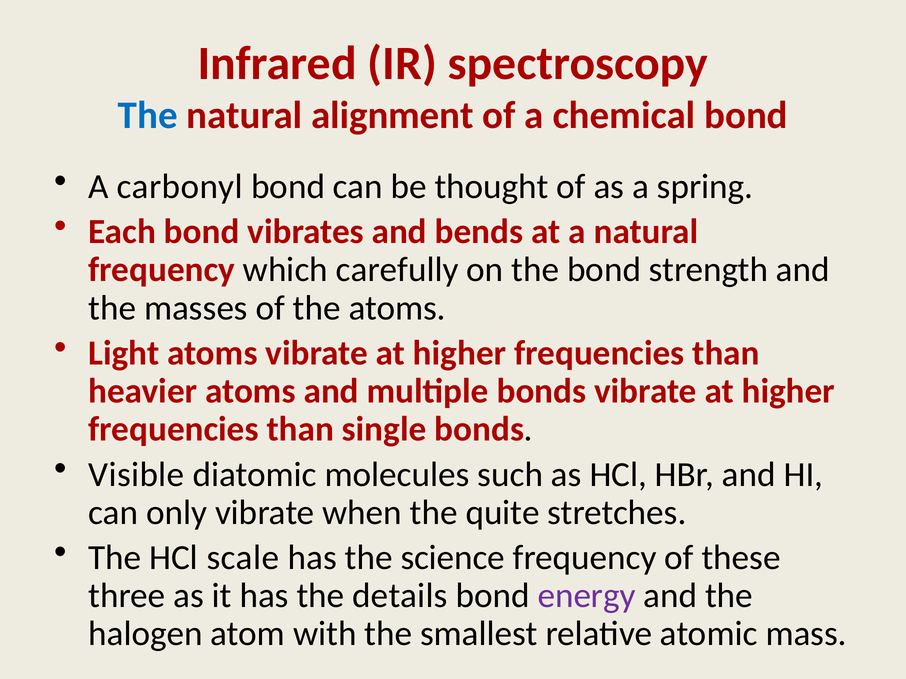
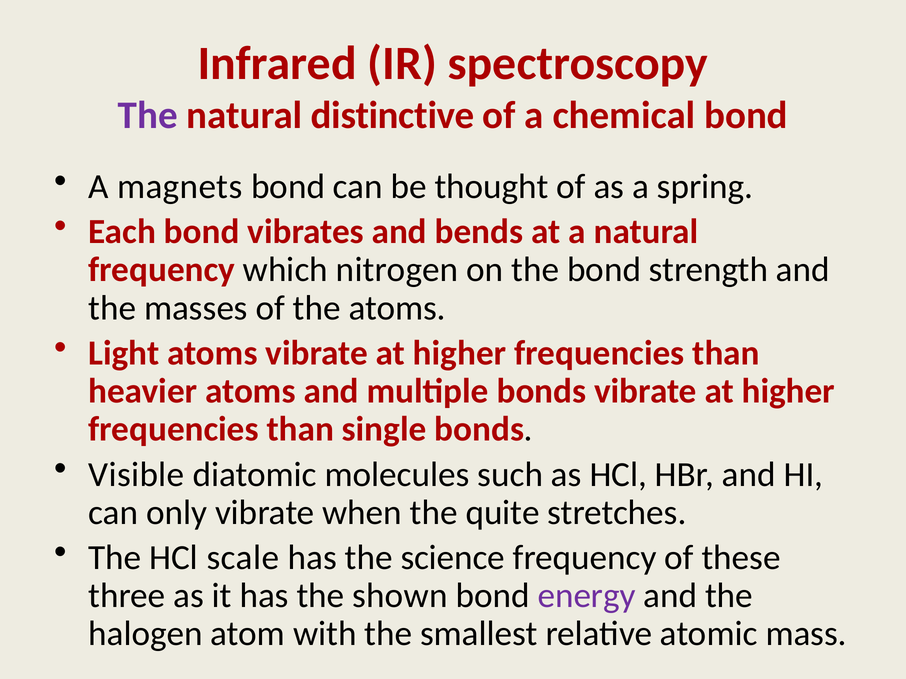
The at (148, 115) colour: blue -> purple
alignment: alignment -> distinctive
carbonyl: carbonyl -> magnets
carefully: carefully -> nitrogen
details: details -> shown
